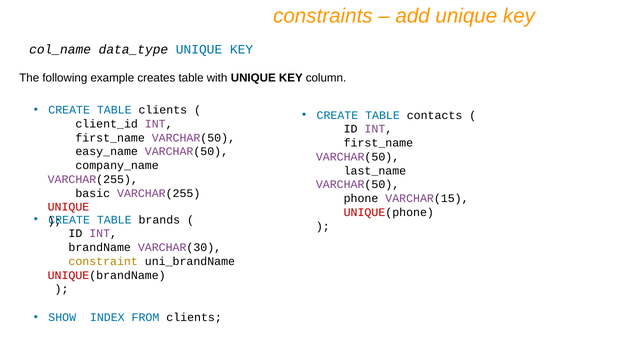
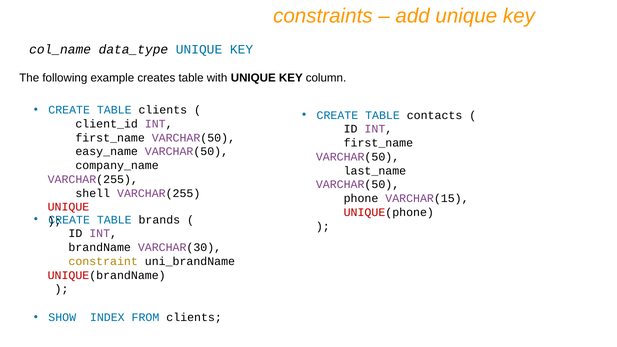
basic: basic -> shell
